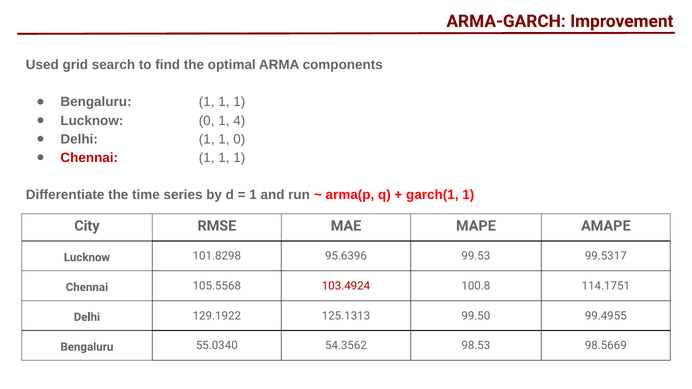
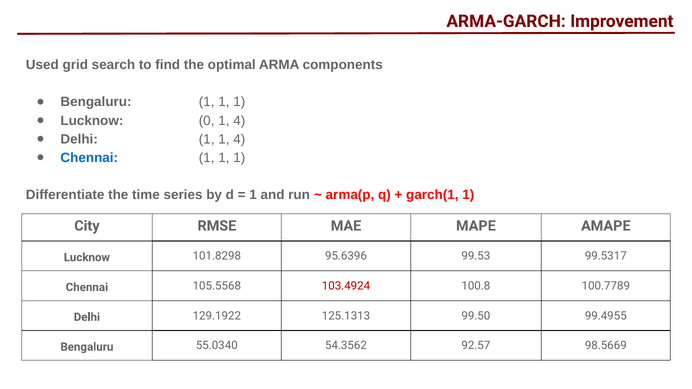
1 1 0: 0 -> 4
Chennai at (89, 158) colour: red -> blue
114.1751: 114.1751 -> 100.7789
98.53: 98.53 -> 92.57
